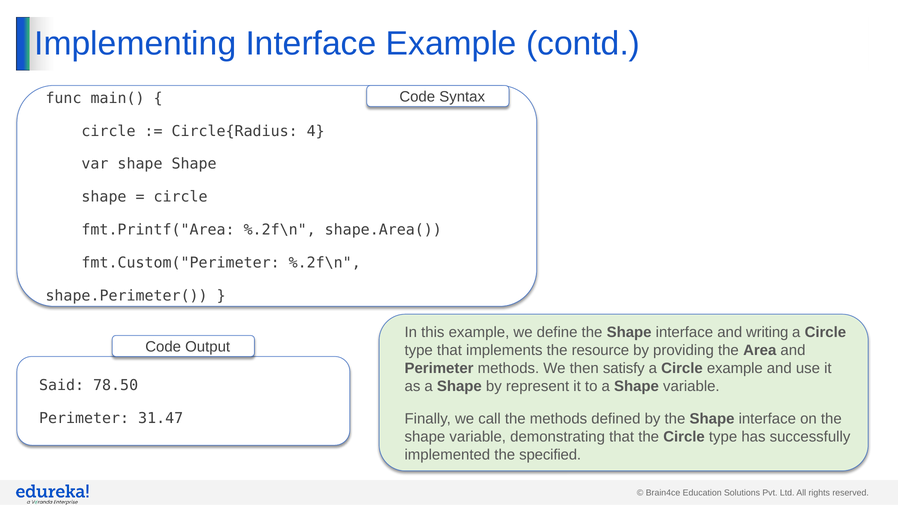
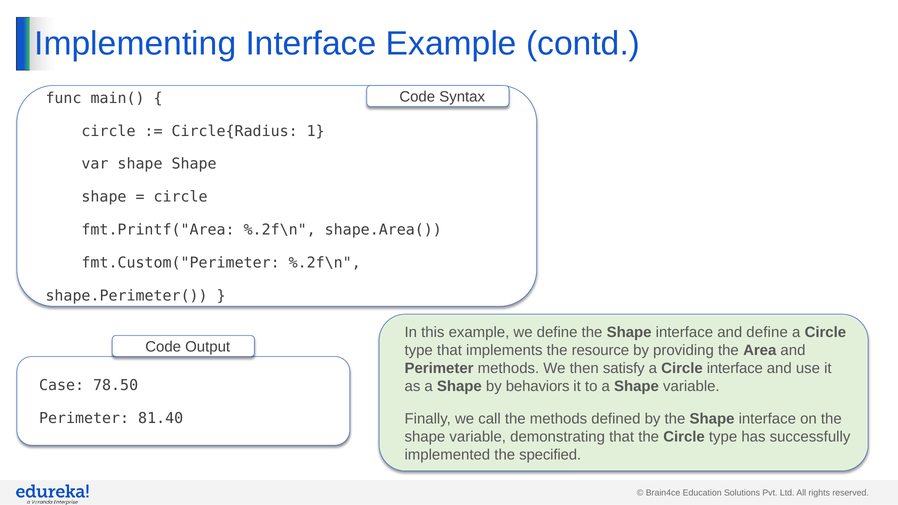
4: 4 -> 1
and writing: writing -> define
Circle example: example -> interface
Said: Said -> Case
represent: represent -> behaviors
31.47: 31.47 -> 81.40
